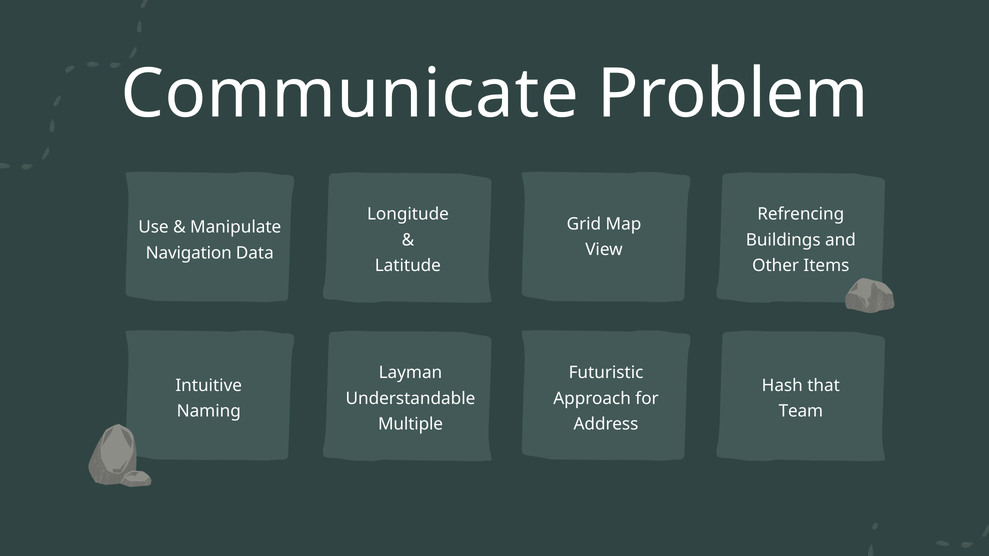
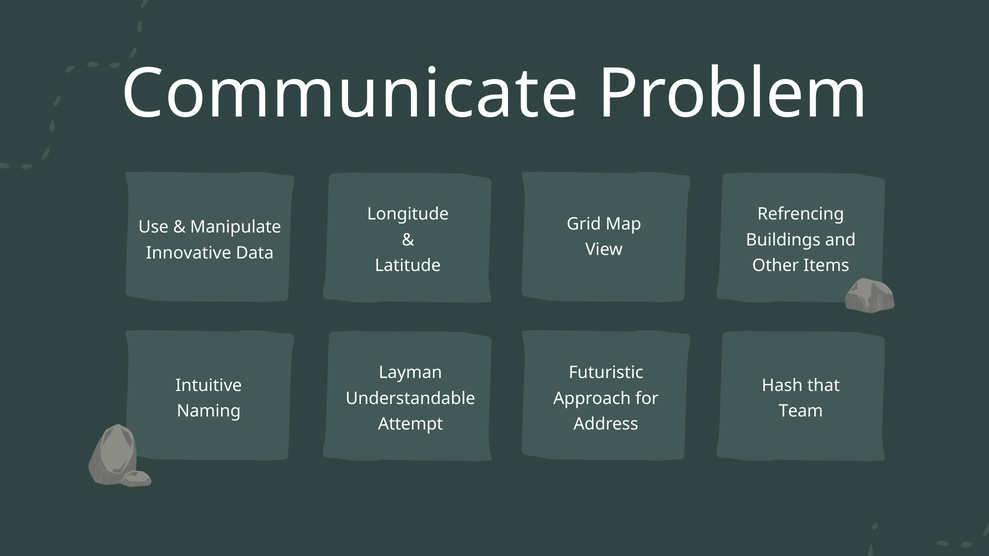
Navigation: Navigation -> Innovative
Multiple: Multiple -> Attempt
